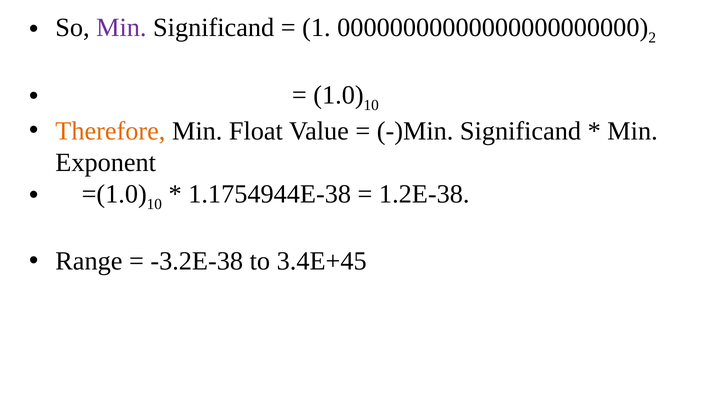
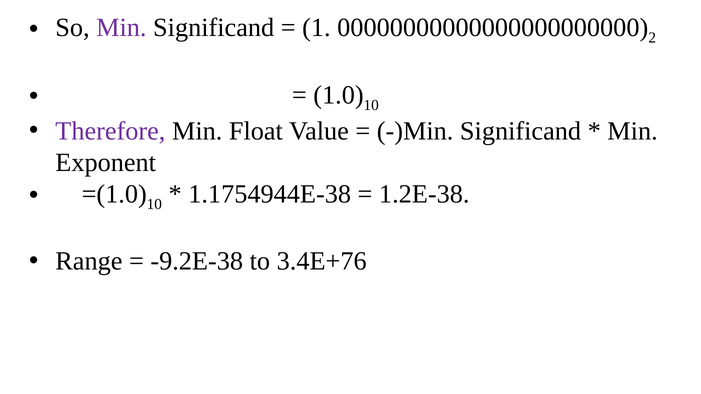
Therefore colour: orange -> purple
-3.2E-38: -3.2E-38 -> -9.2E-38
3.4E+45: 3.4E+45 -> 3.4E+76
